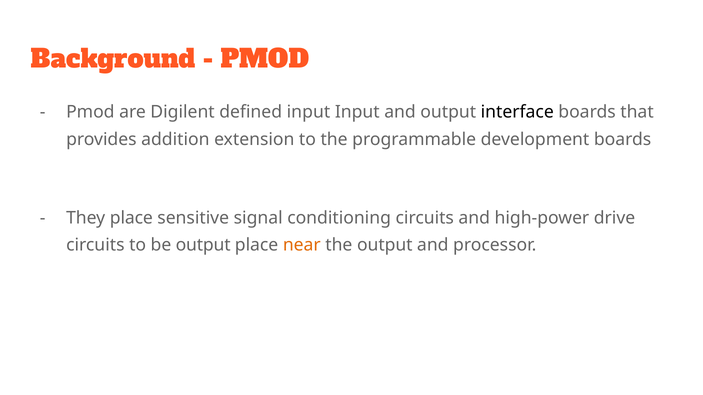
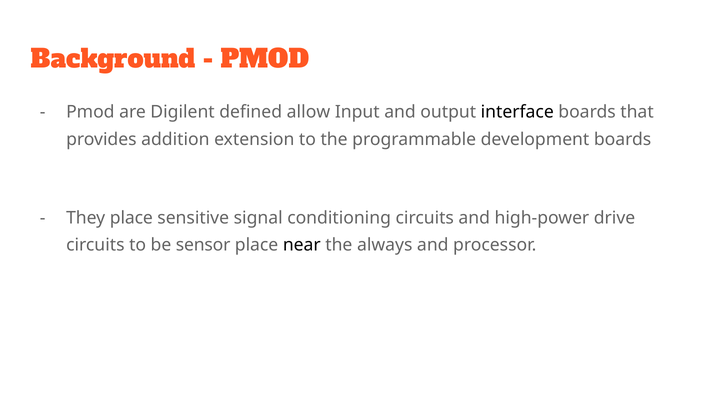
defined input: input -> allow
be output: output -> sensor
near colour: orange -> black
the output: output -> always
